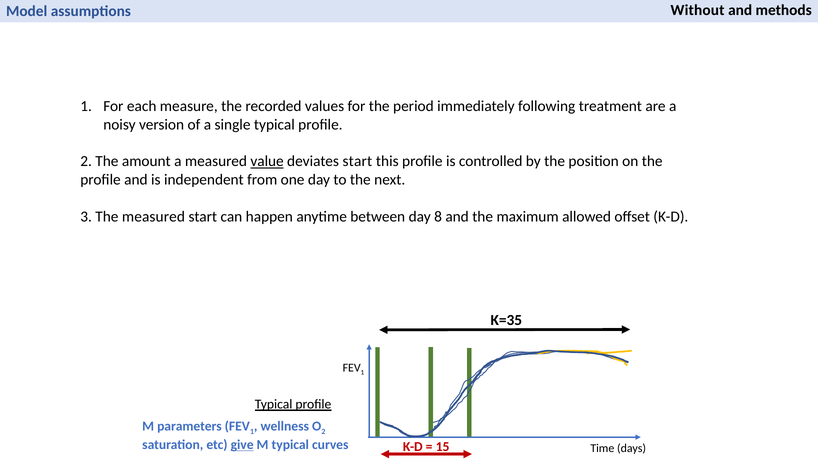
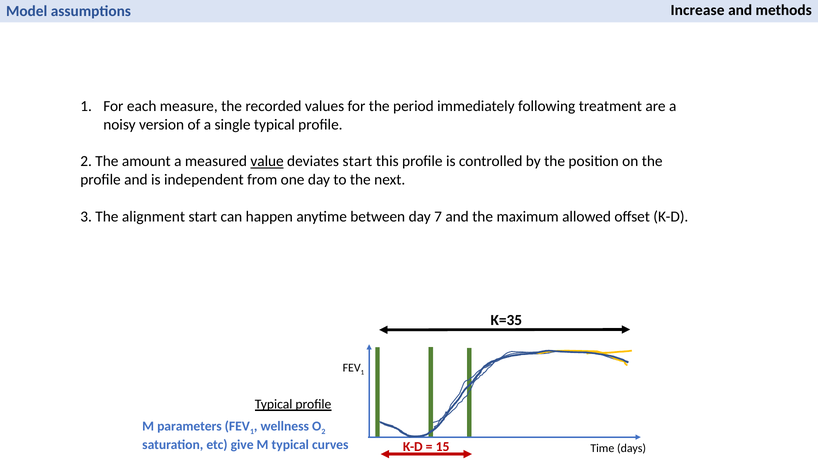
Without: Without -> Increase
The measured: measured -> alignment
8: 8 -> 7
give underline: present -> none
